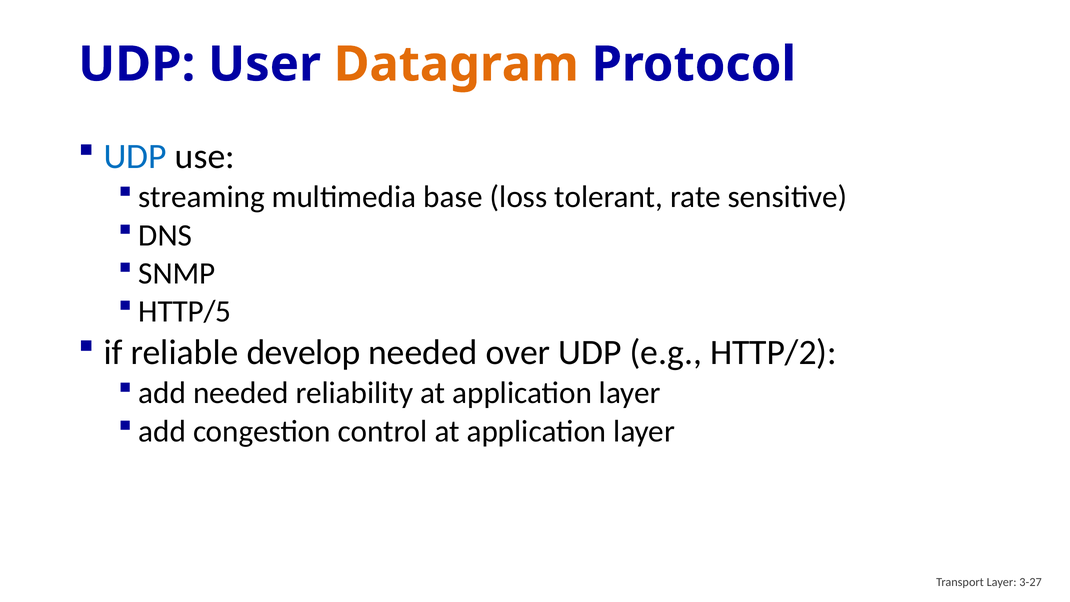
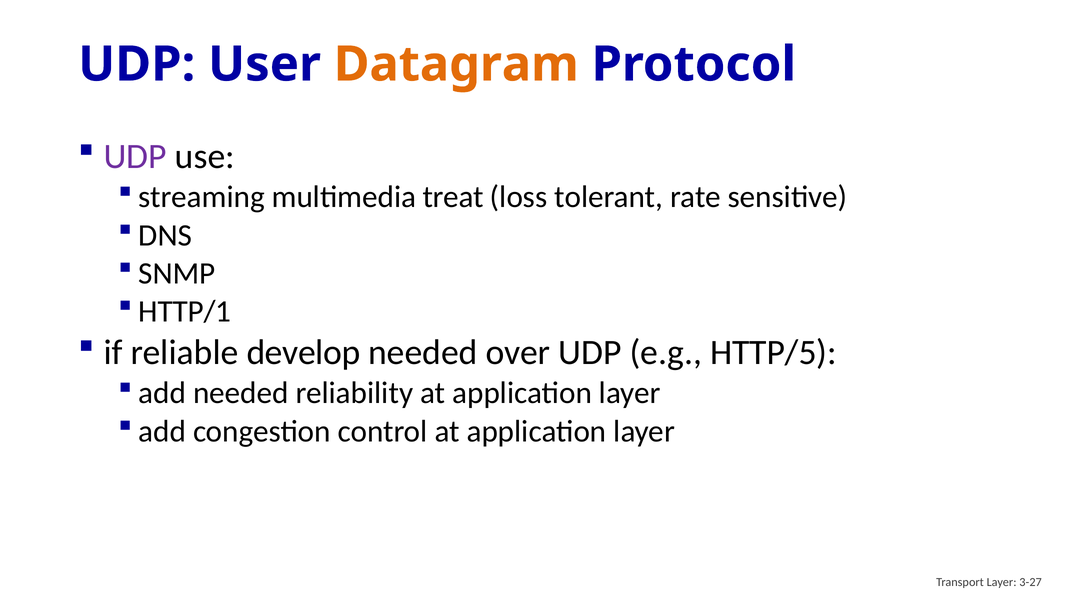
UDP at (135, 157) colour: blue -> purple
base: base -> treat
HTTP/5: HTTP/5 -> HTTP/1
HTTP/2: HTTP/2 -> HTTP/5
